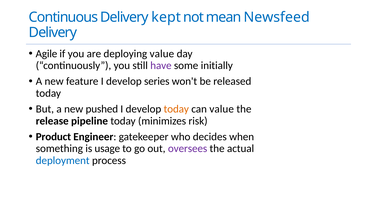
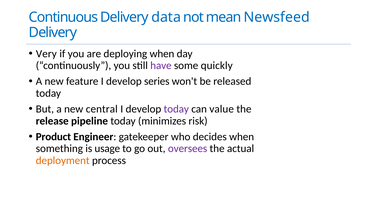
kept: kept -> data
Agile: Agile -> Very
deploying value: value -> when
initially: initially -> quickly
pushed: pushed -> central
today at (176, 109) colour: orange -> purple
deployment colour: blue -> orange
